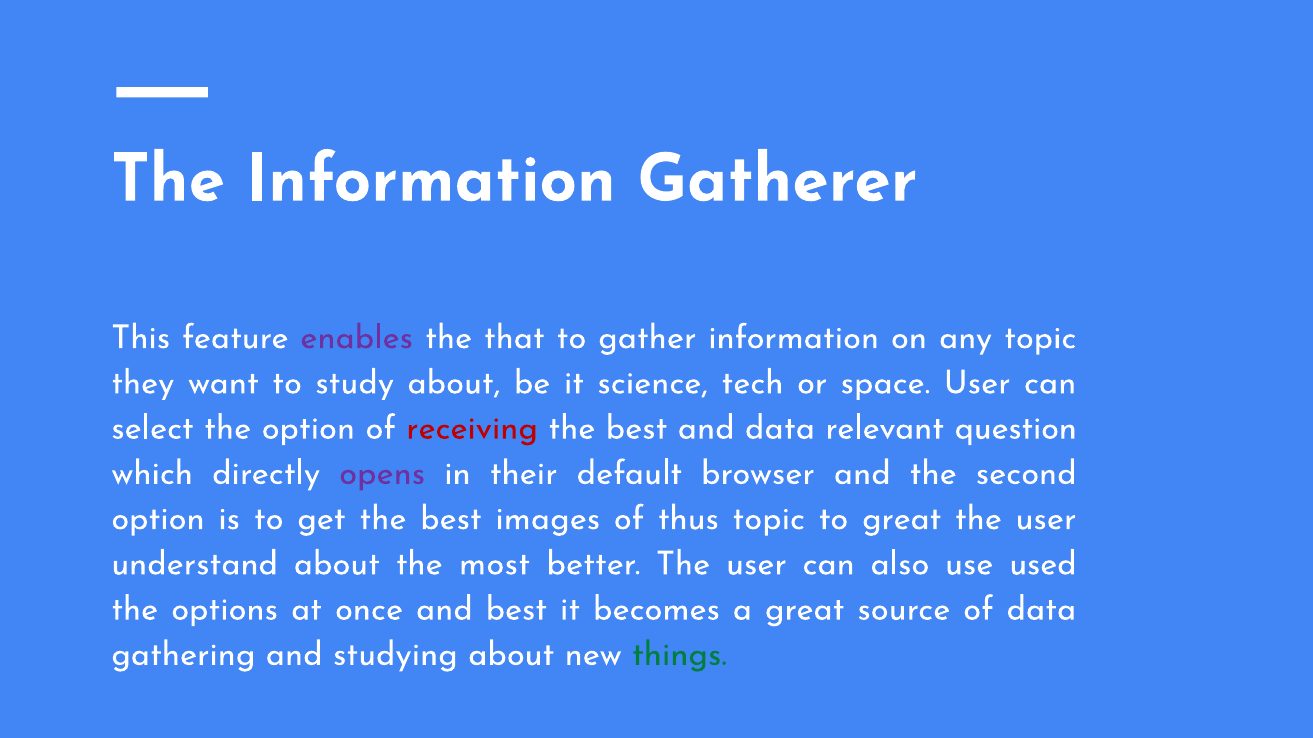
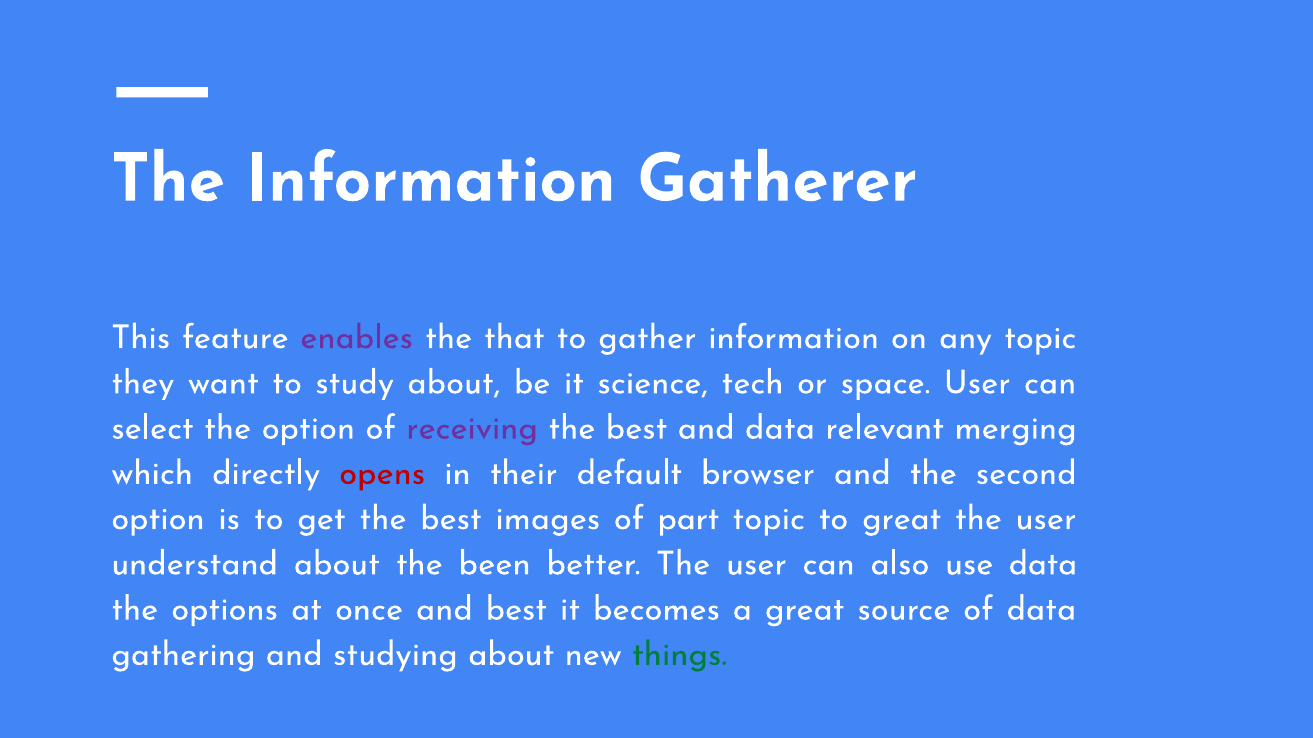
receiving colour: red -> purple
question: question -> merging
opens colour: purple -> red
thus: thus -> part
most: most -> been
use used: used -> data
